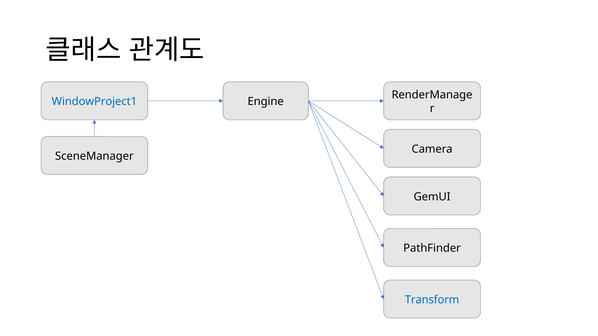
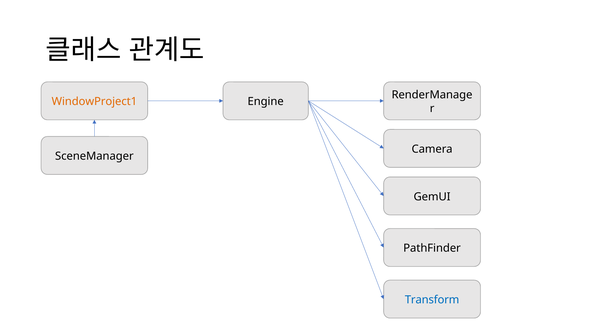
WindowProject1 colour: blue -> orange
